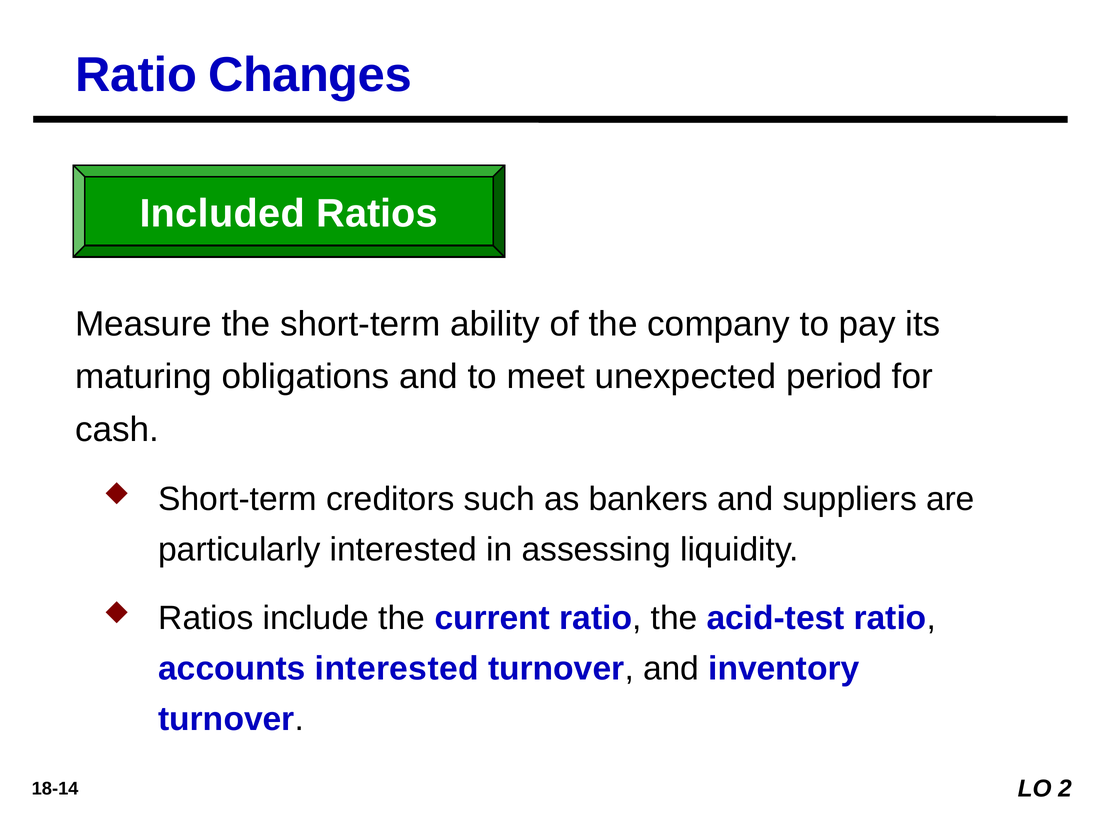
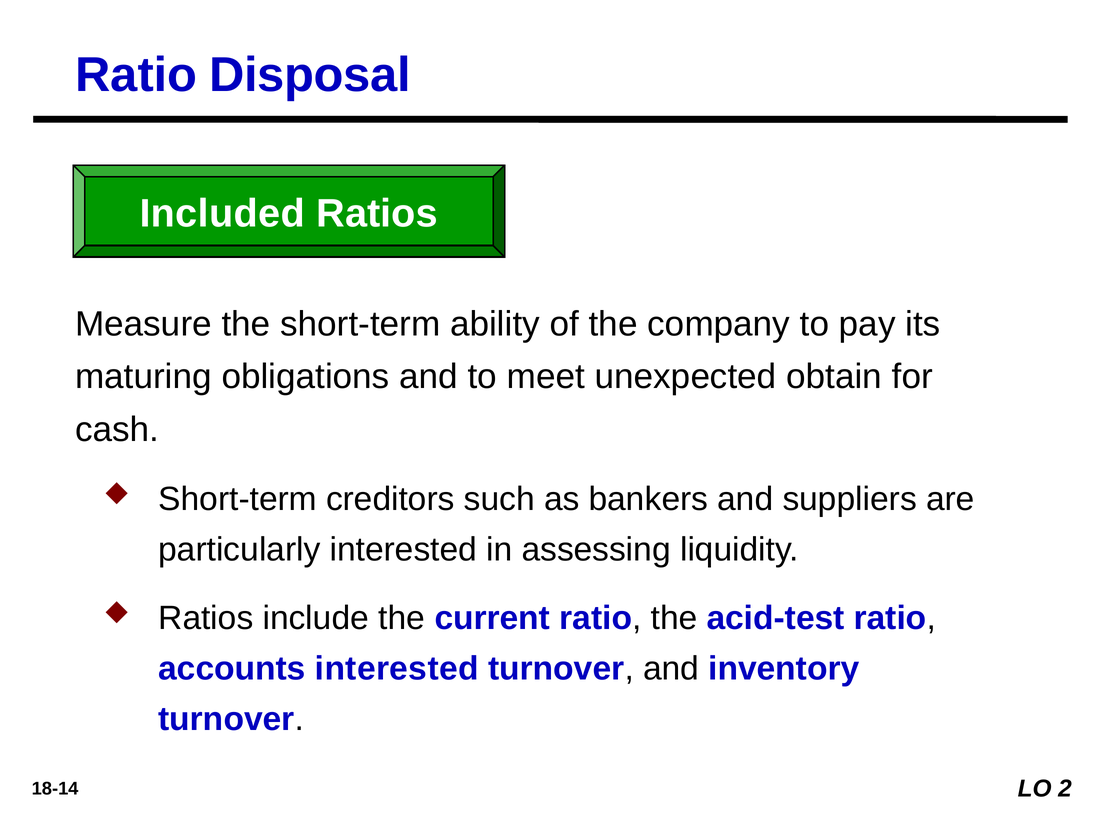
Changes: Changes -> Disposal
period: period -> obtain
